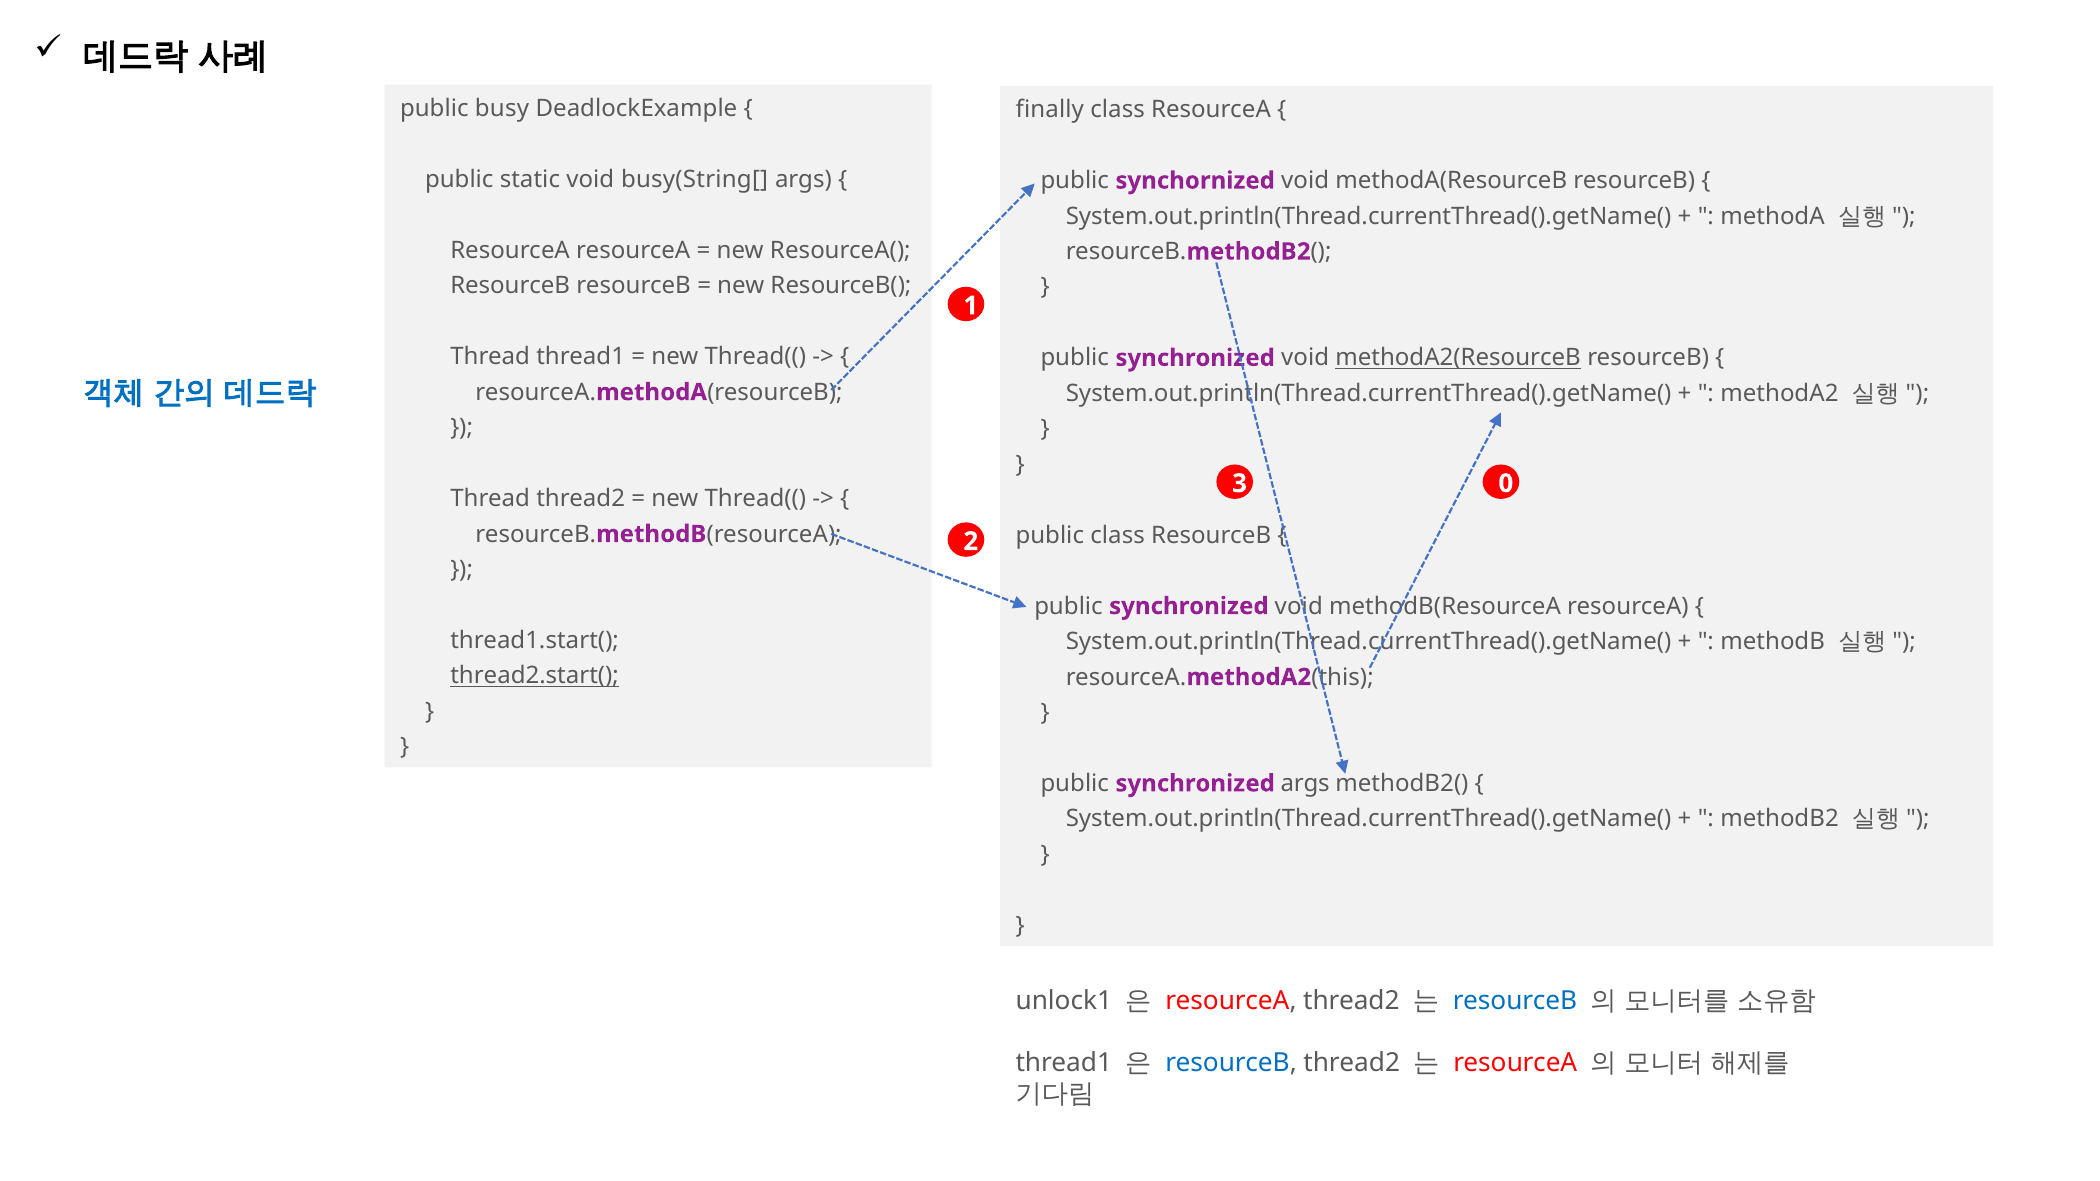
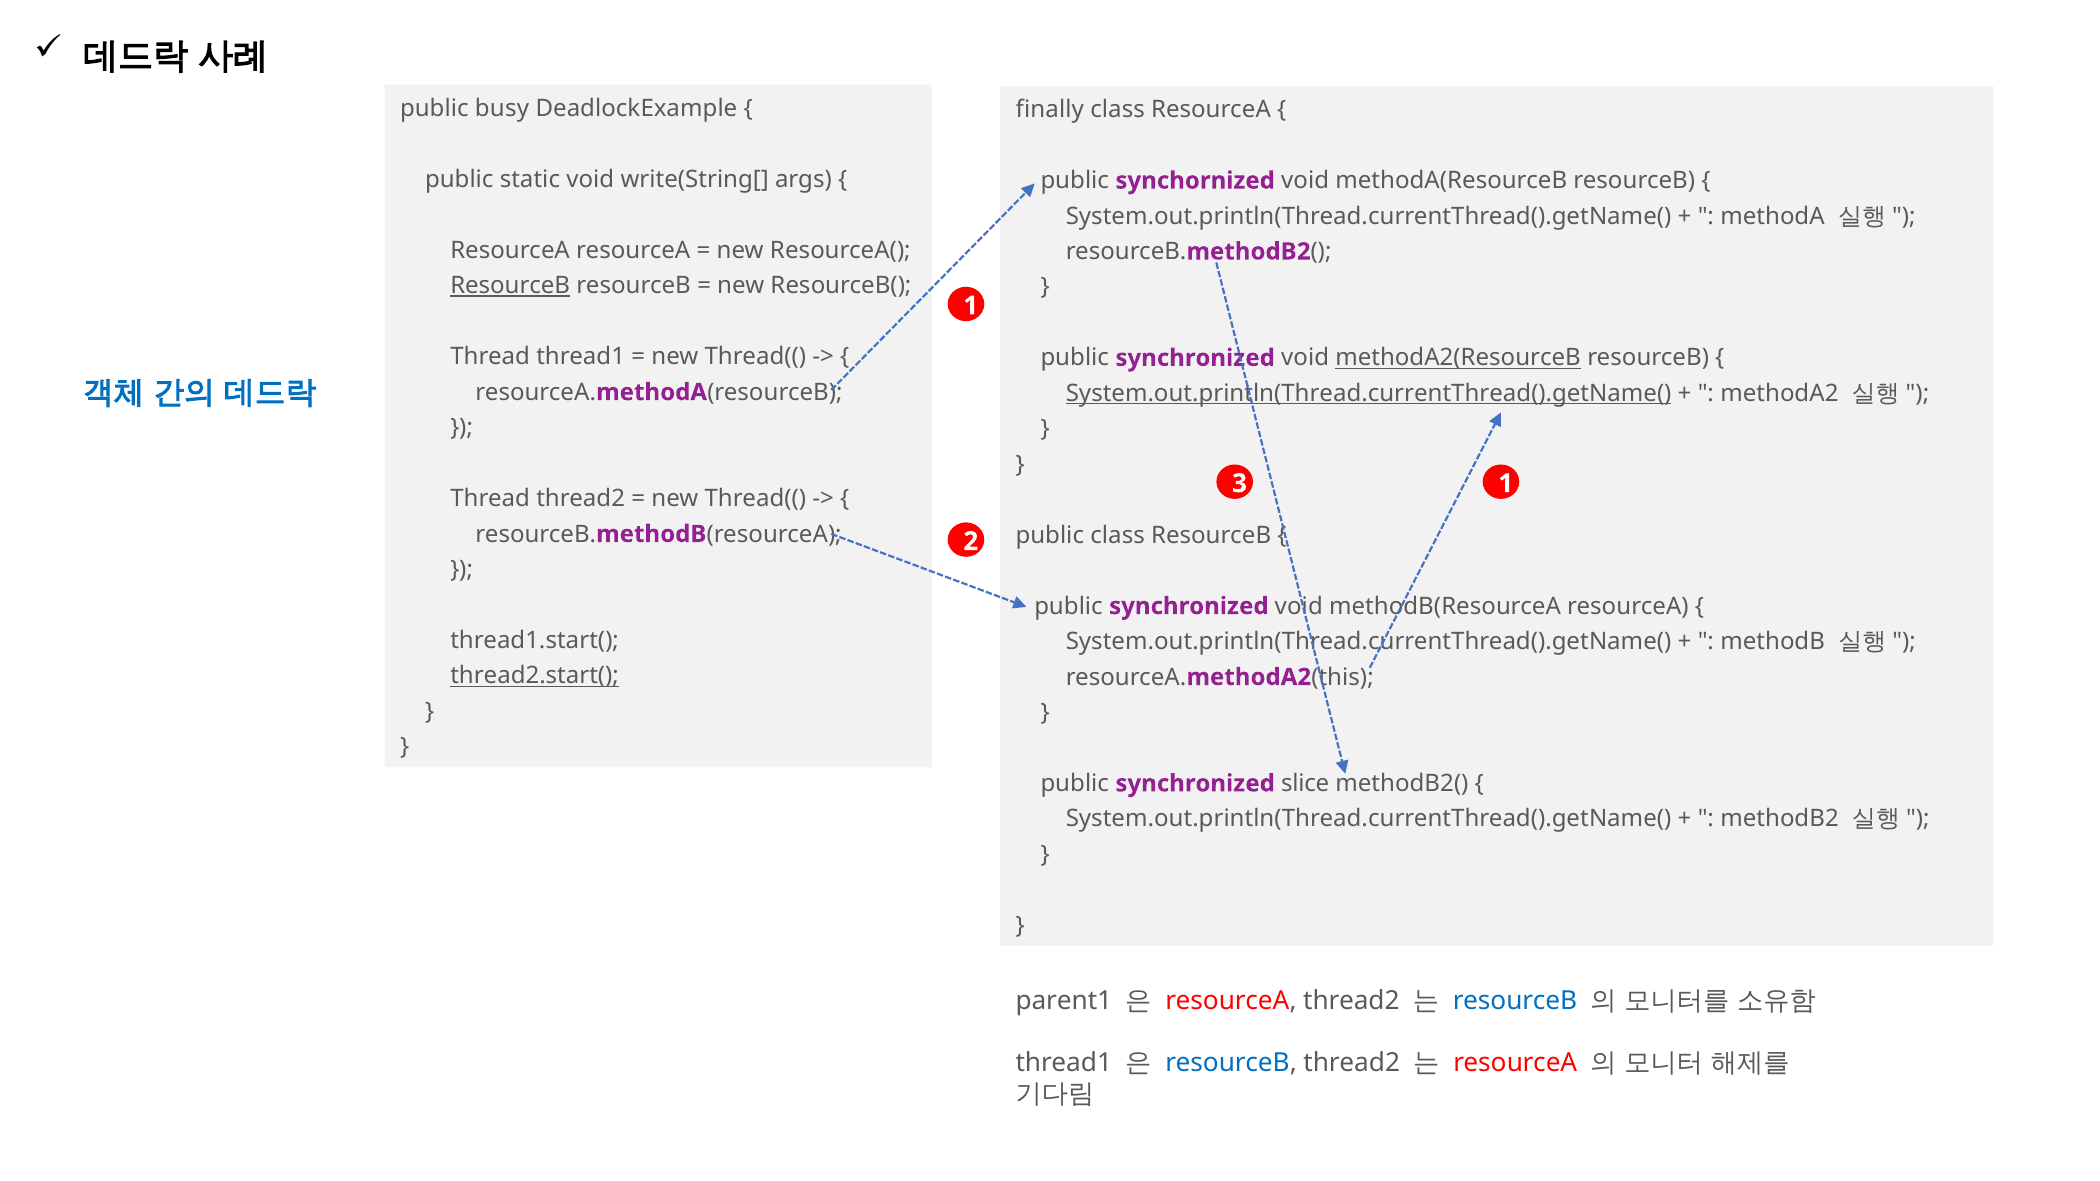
busy(String[: busy(String[ -> write(String[
ResourceB at (510, 286) underline: none -> present
System.out.println(Thread.currentThread().getName( at (1369, 393) underline: none -> present
3 0: 0 -> 1
synchronized args: args -> slice
unlock1: unlock1 -> parent1
